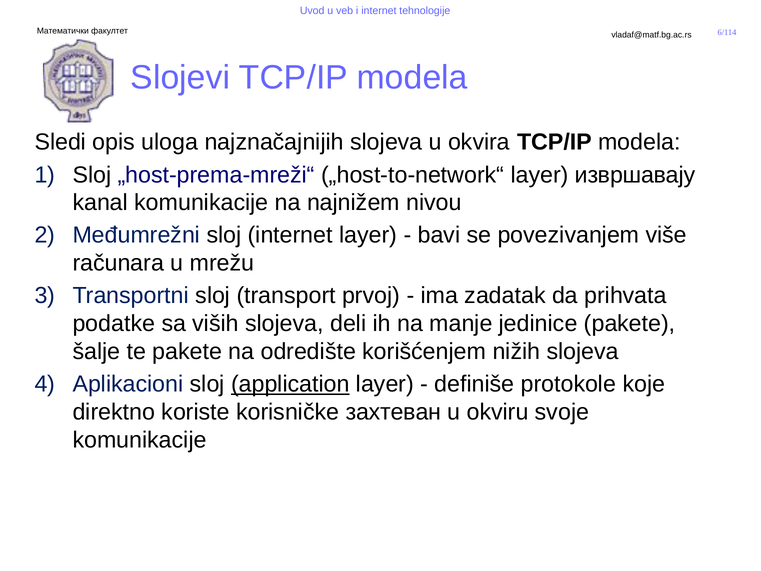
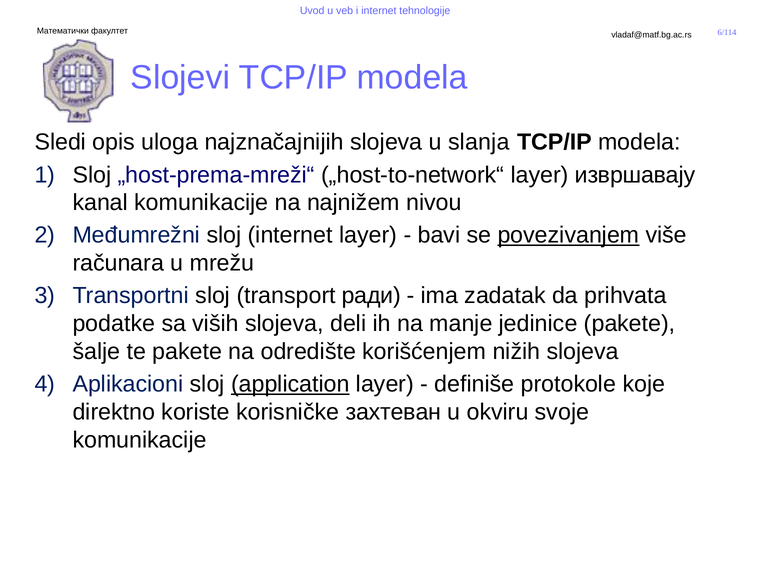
okvira: okvira -> slanja
povezivanjem underline: none -> present
prvoj: prvoj -> ради
